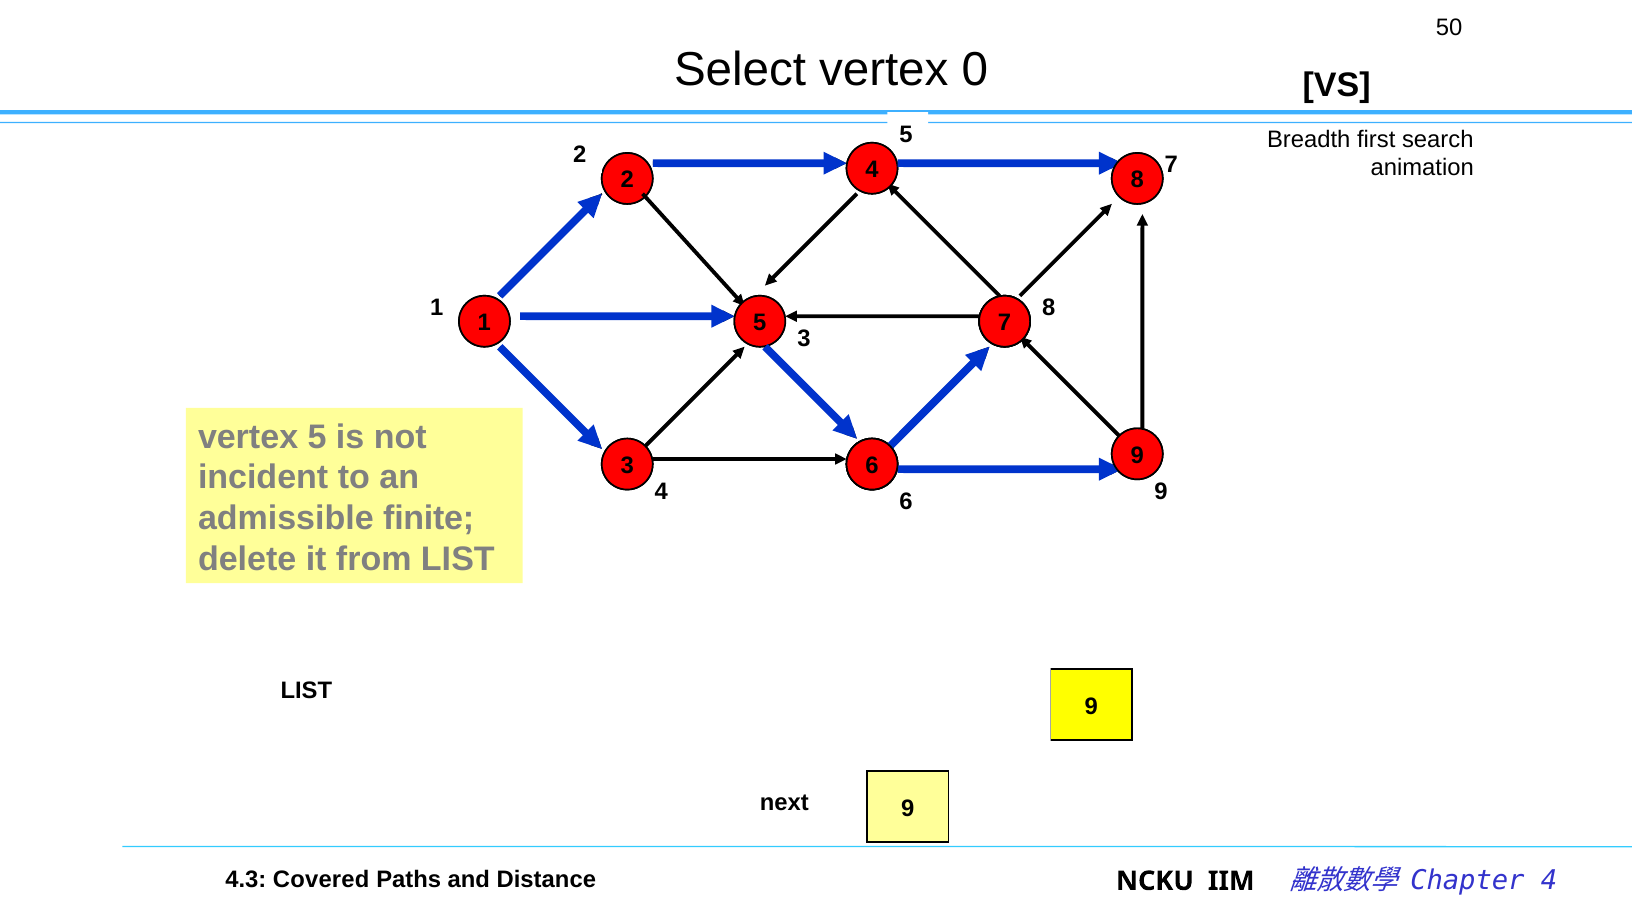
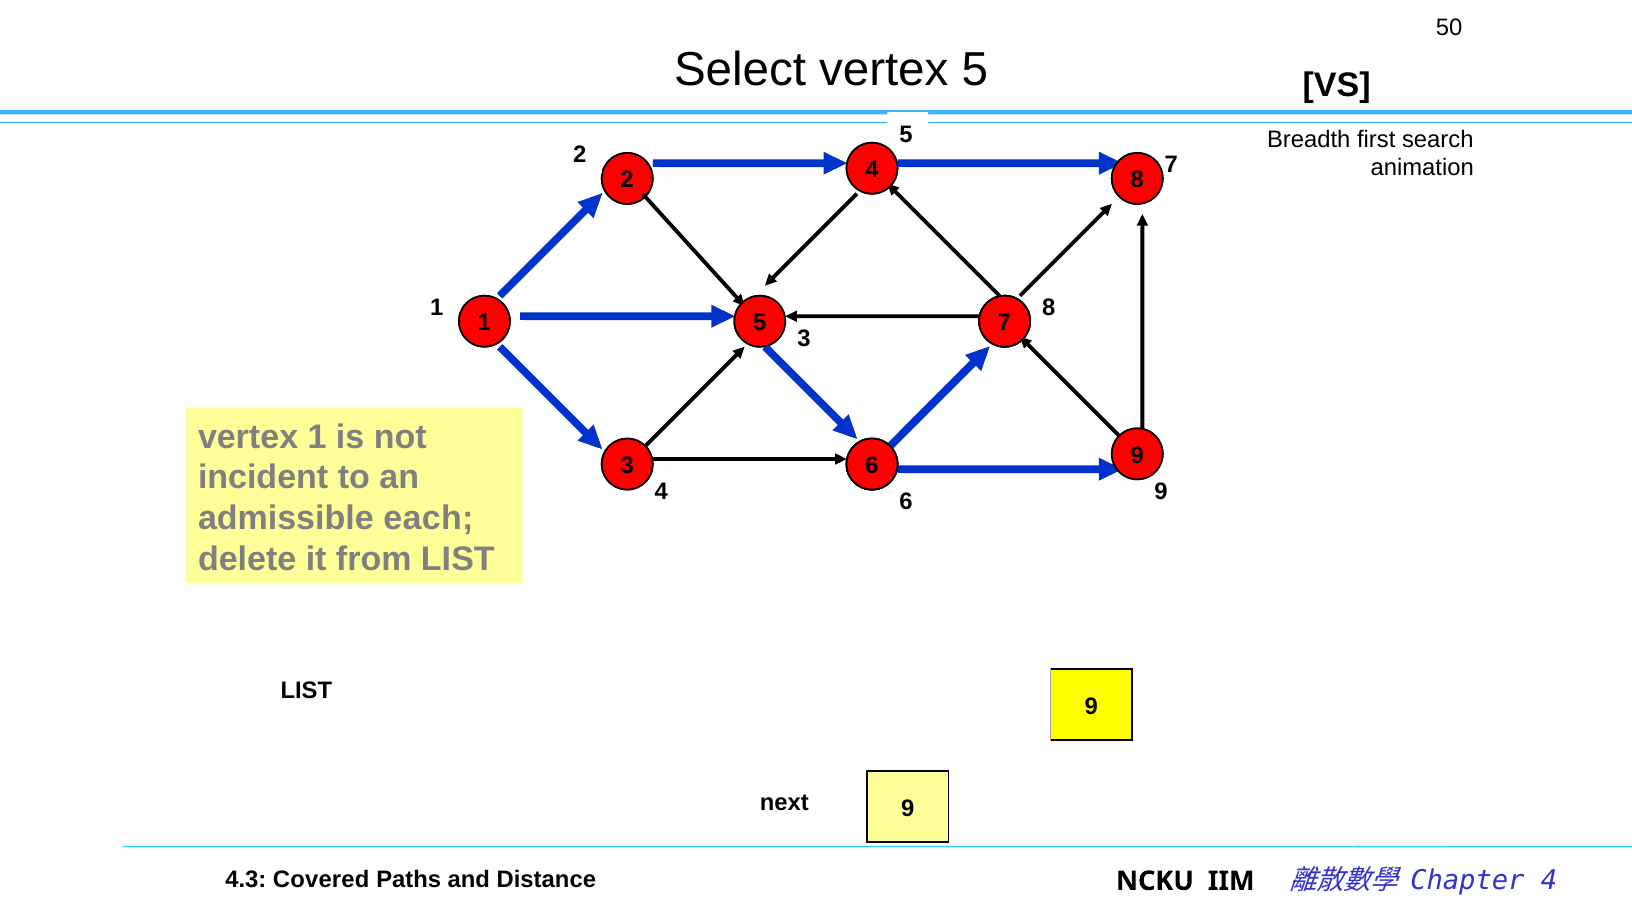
vertex 0: 0 -> 5
vertex 5: 5 -> 1
finite: finite -> each
